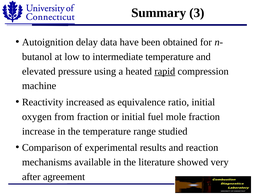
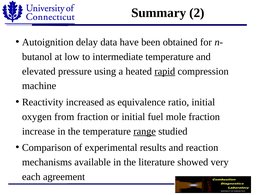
3: 3 -> 2
range underline: none -> present
after: after -> each
